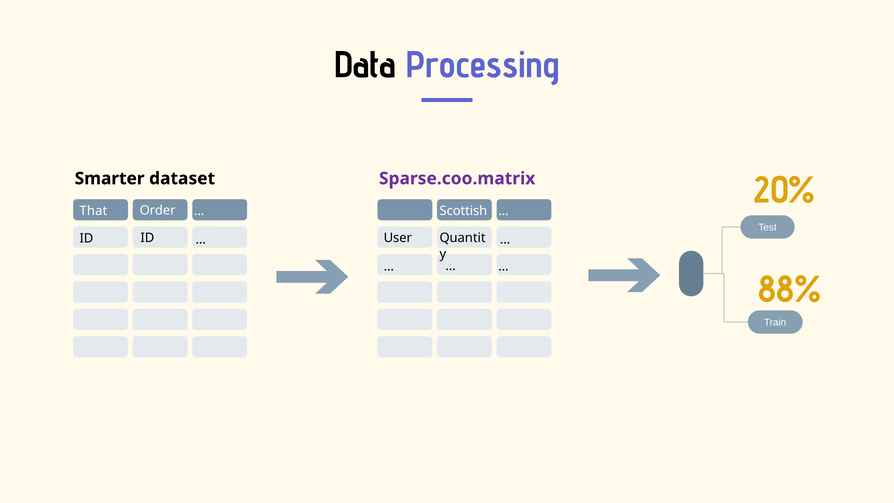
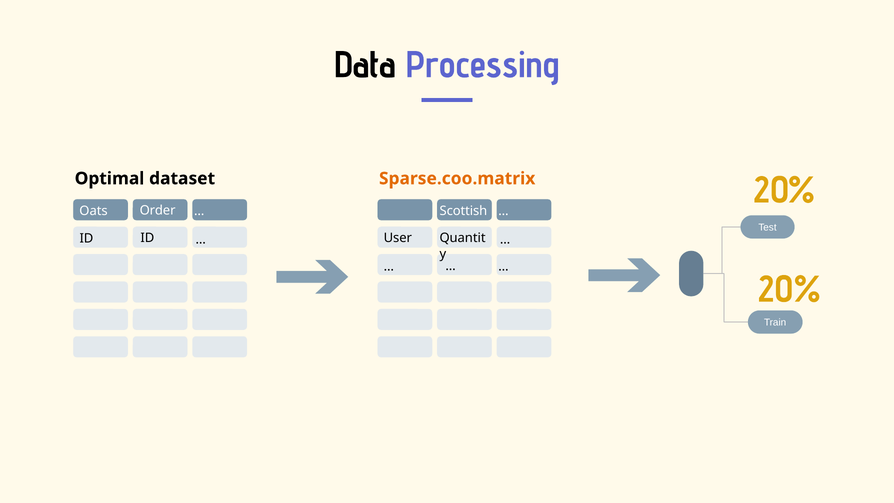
Smarter: Smarter -> Optimal
Sparse.coo.matrix colour: purple -> orange
That: That -> Oats
88% at (789, 289): 88% -> 20%
